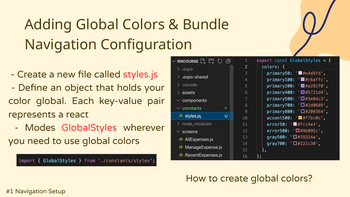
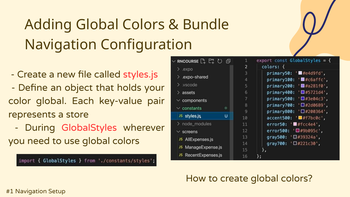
react: react -> store
Modes: Modes -> During
